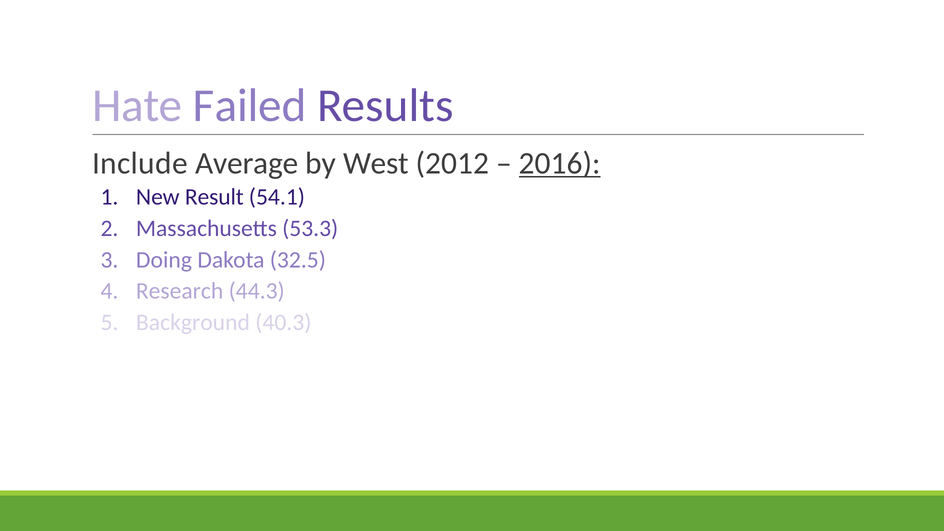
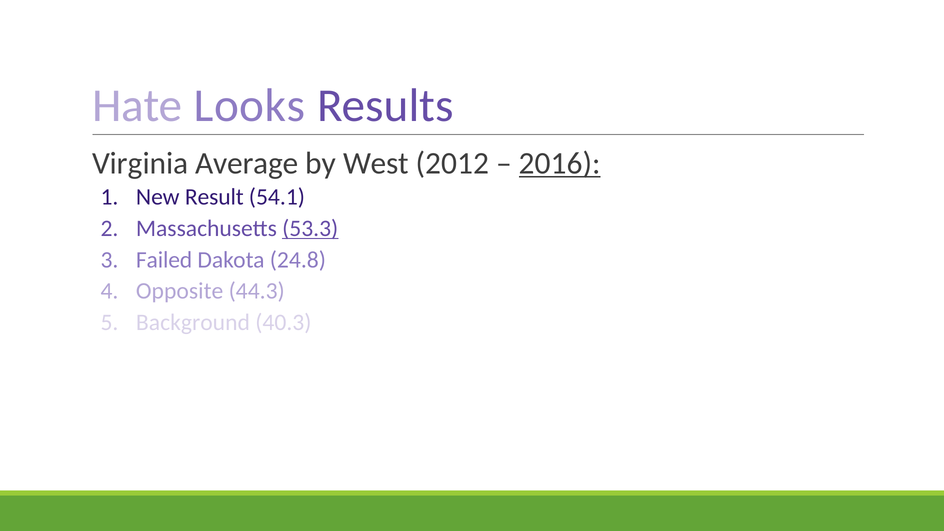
Failed: Failed -> Looks
Include: Include -> Virginia
53.3 underline: none -> present
Doing: Doing -> Failed
32.5: 32.5 -> 24.8
Research: Research -> Opposite
